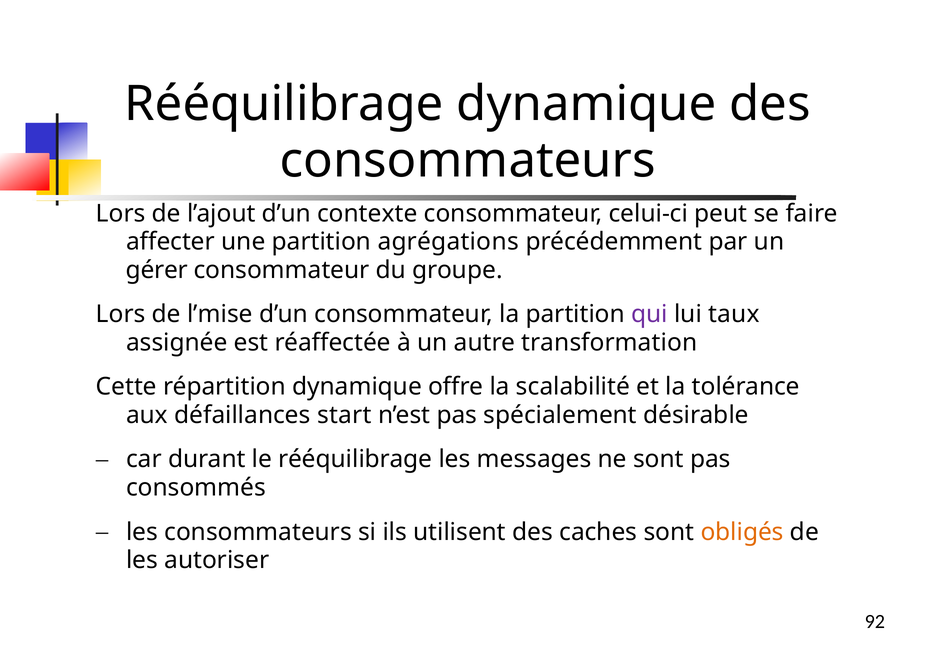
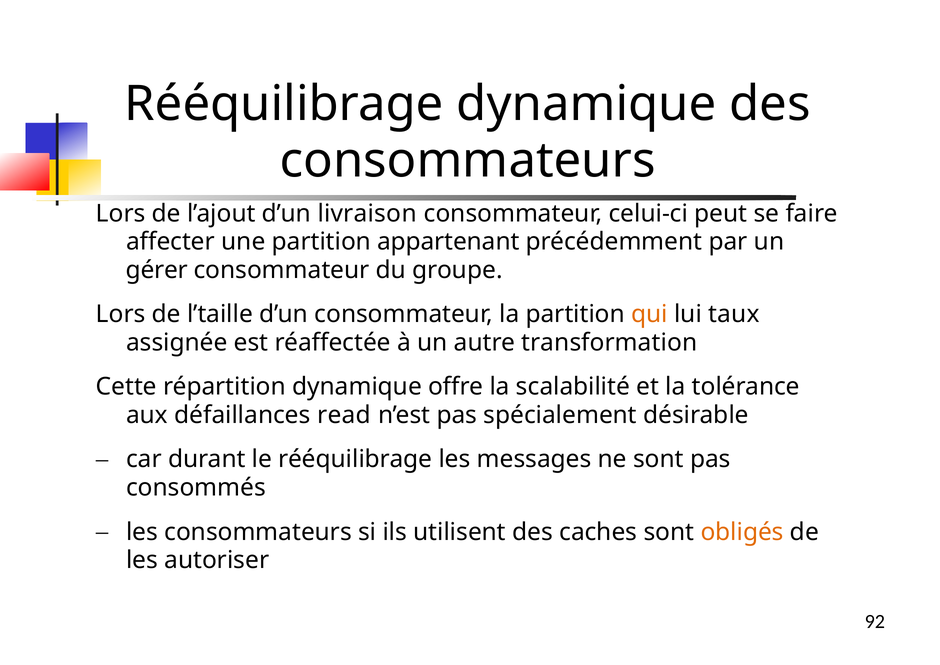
contexte: contexte -> livraison
agrégations: agrégations -> appartenant
l’mise: l’mise -> l’taille
qui colour: purple -> orange
start: start -> read
